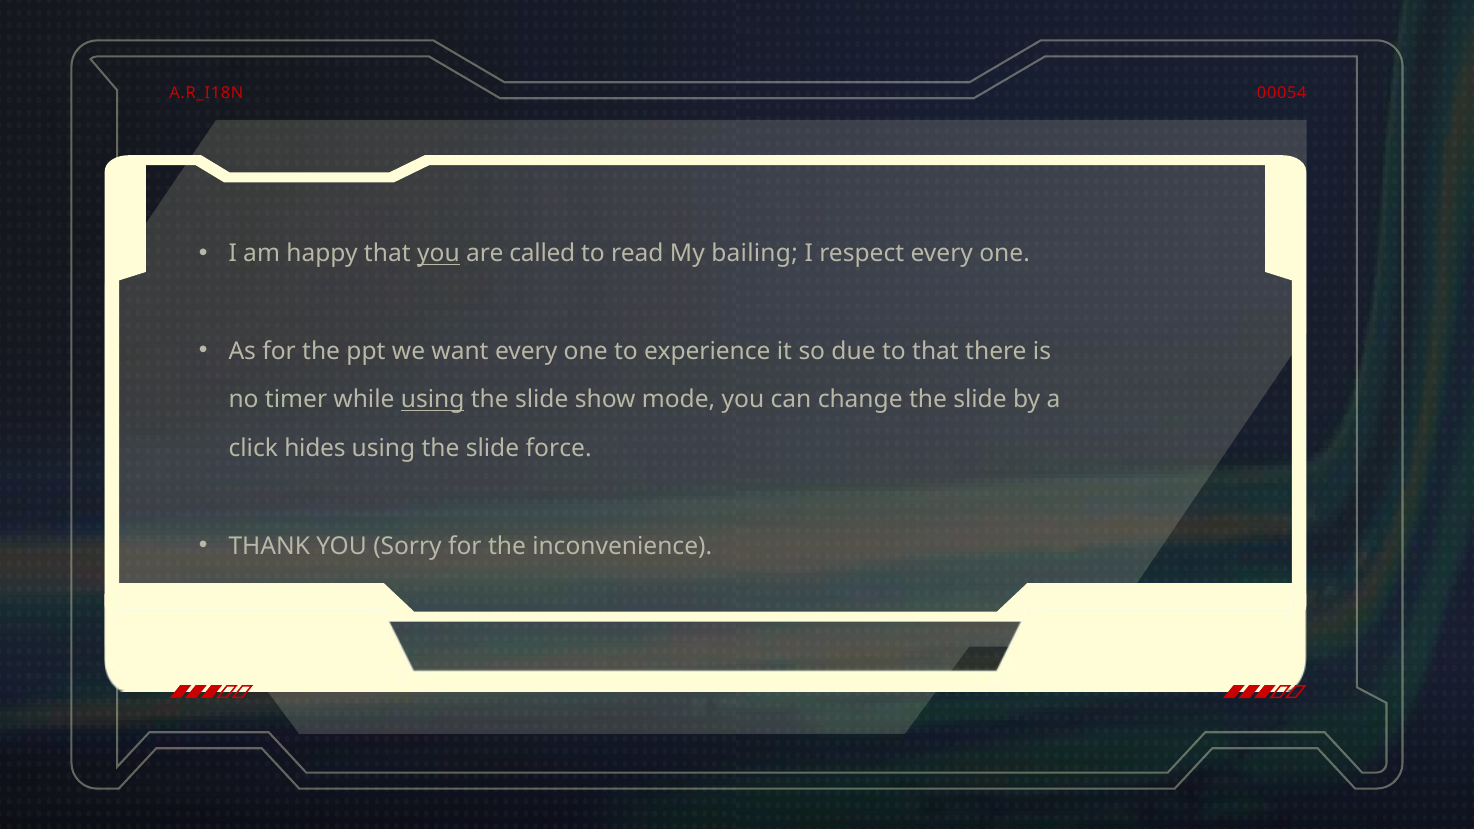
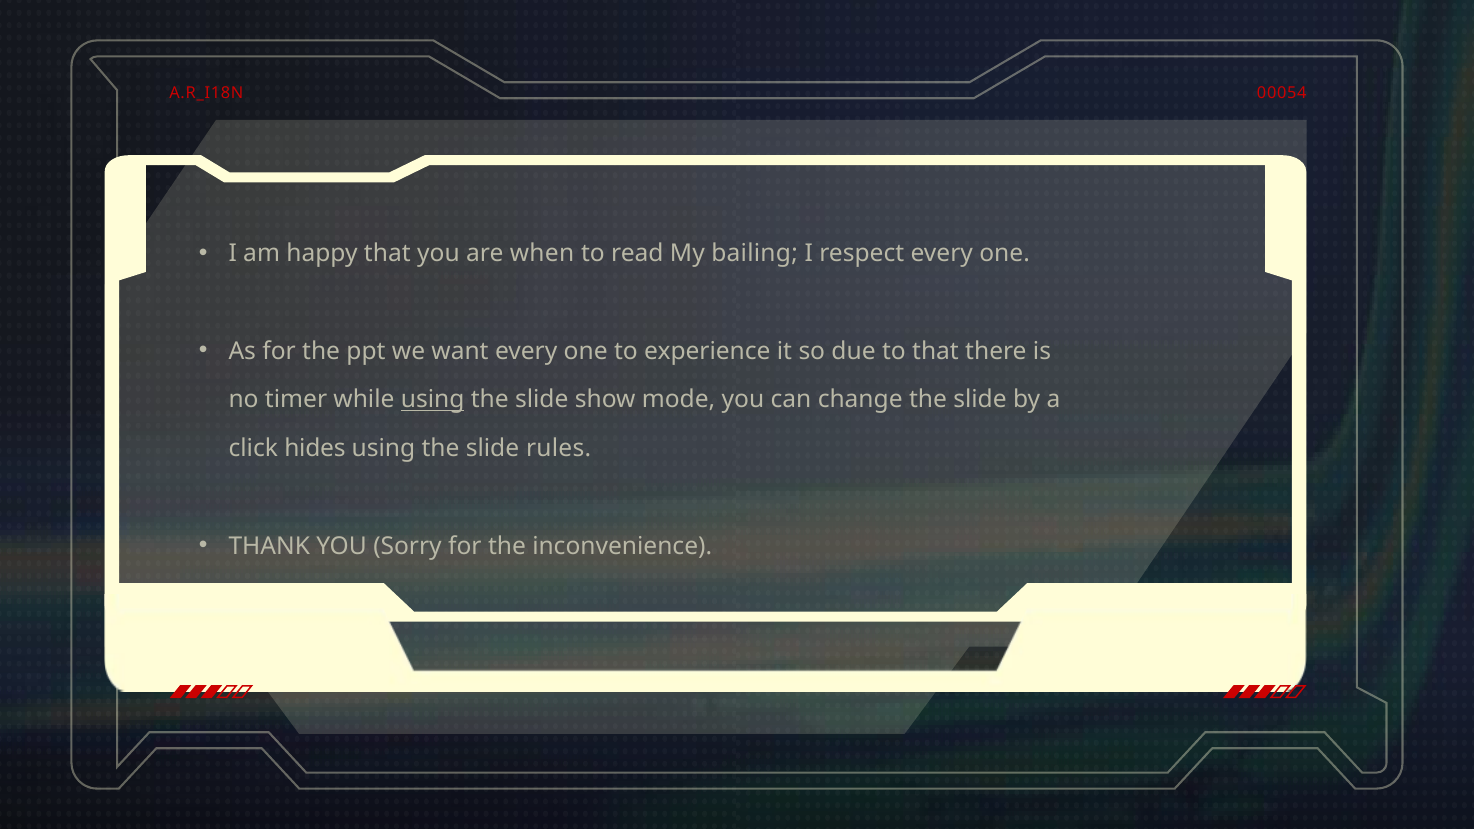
you at (438, 254) underline: present -> none
called: called -> when
force: force -> rules
